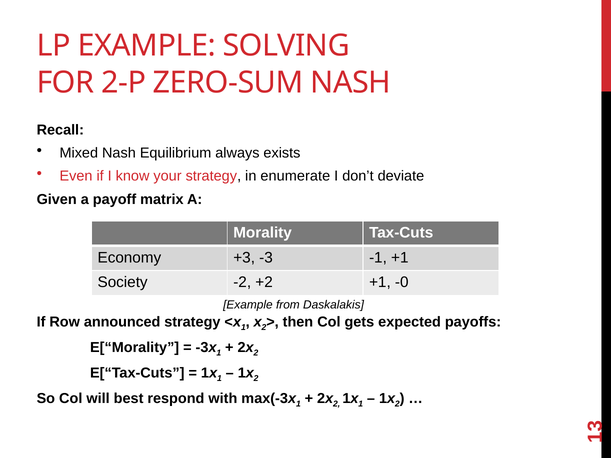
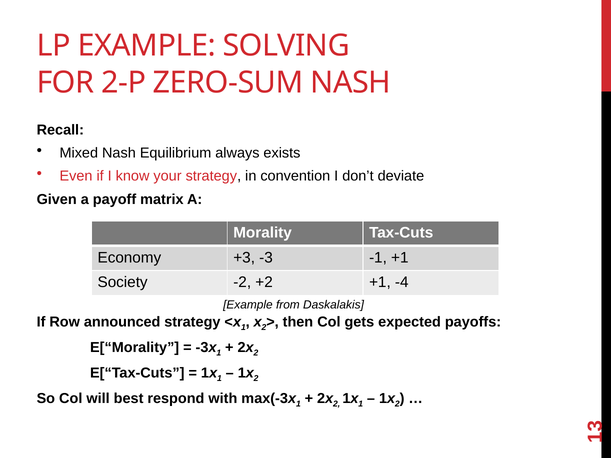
enumerate: enumerate -> convention
-0: -0 -> -4
